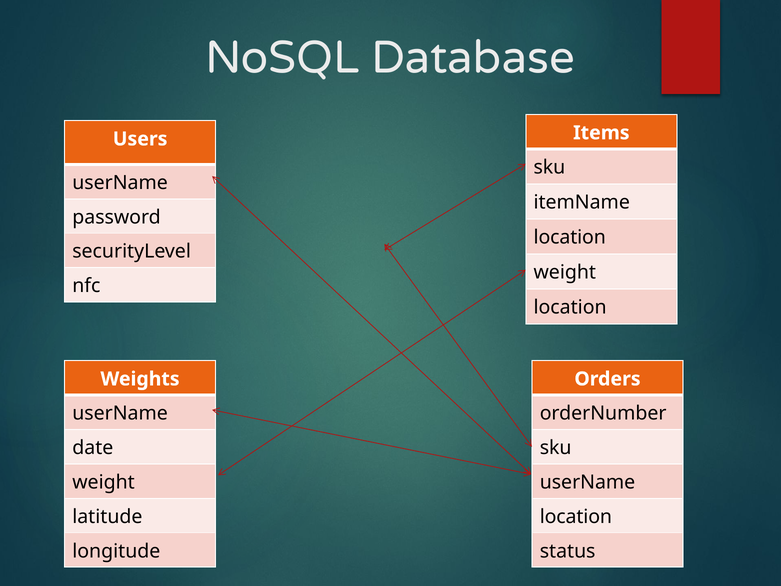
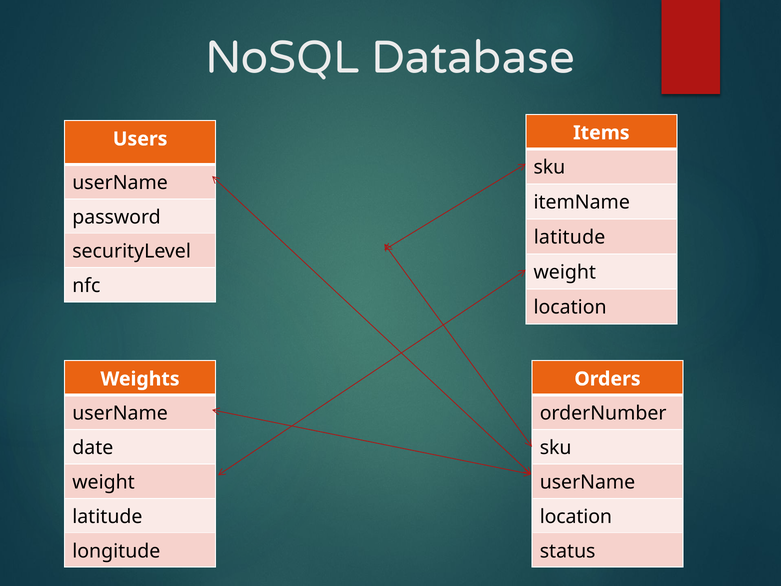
location at (570, 237): location -> latitude
